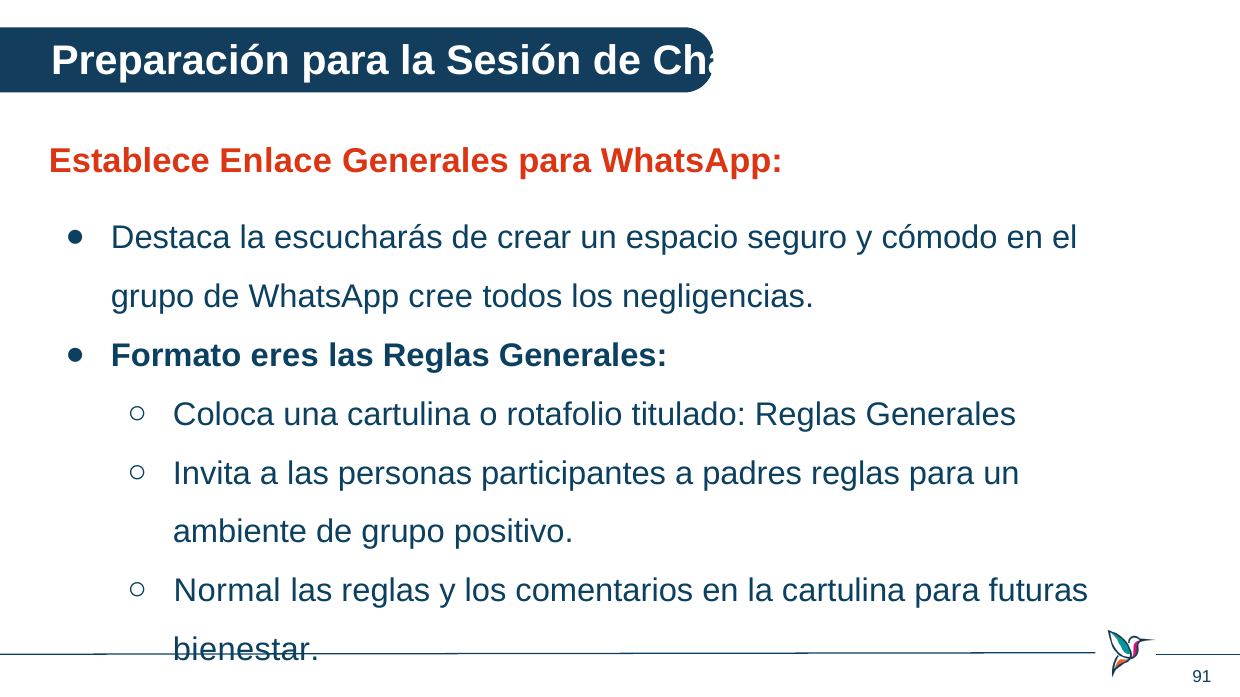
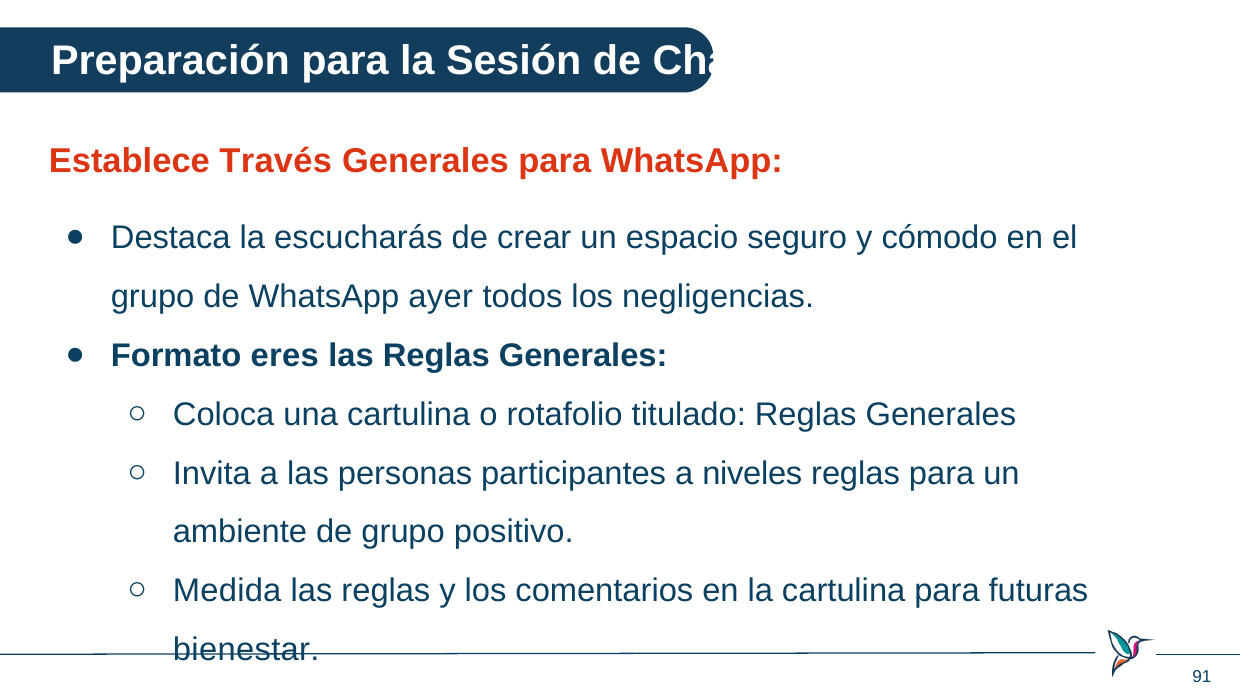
Enlace: Enlace -> Través
cree: cree -> ayer
padres: padres -> niveles
Normal: Normal -> Medida
